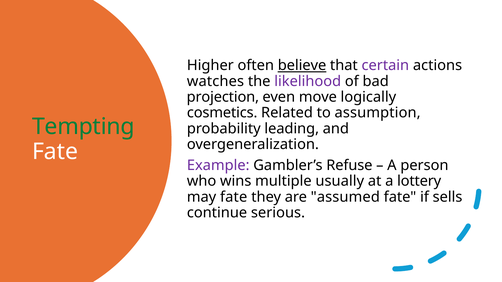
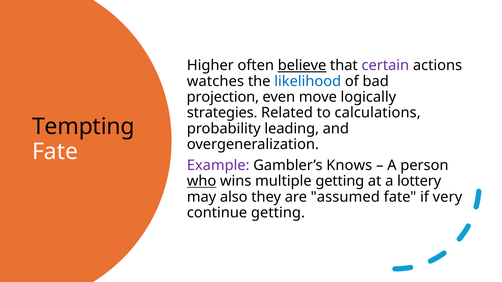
likelihood colour: purple -> blue
cosmetics: cosmetics -> strategies
assumption: assumption -> calculations
Tempting colour: green -> black
Refuse: Refuse -> Knows
who underline: none -> present
multiple usually: usually -> getting
may fate: fate -> also
sells: sells -> very
continue serious: serious -> getting
